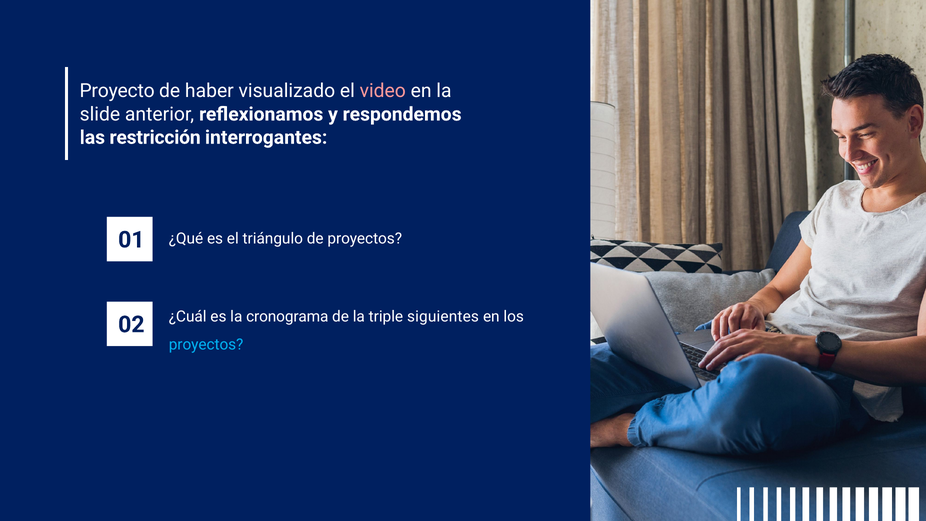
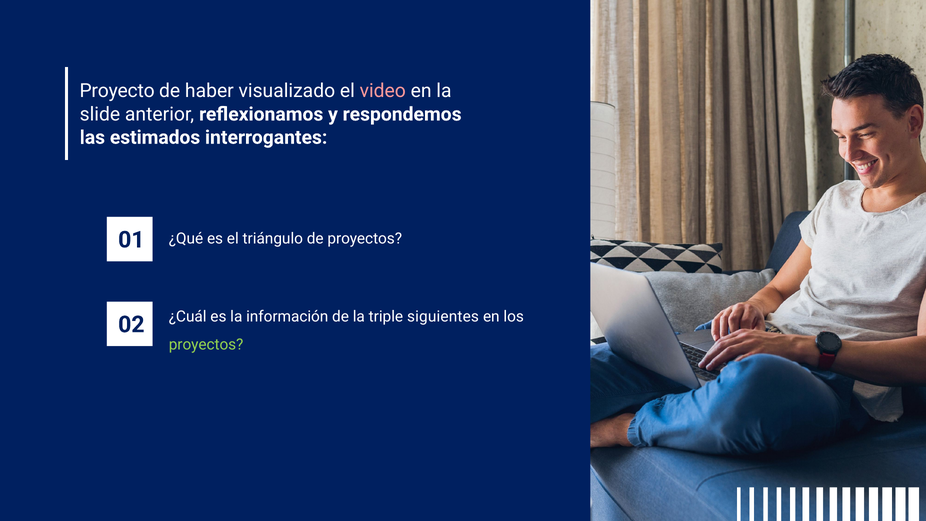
restricción: restricción -> estimados
cronograma: cronograma -> información
proyectos at (206, 345) colour: light blue -> light green
